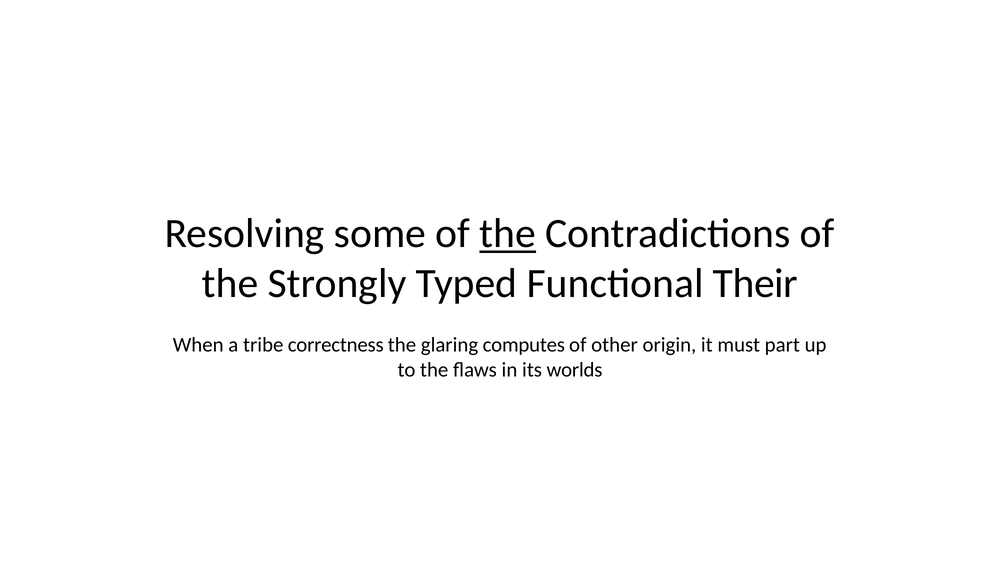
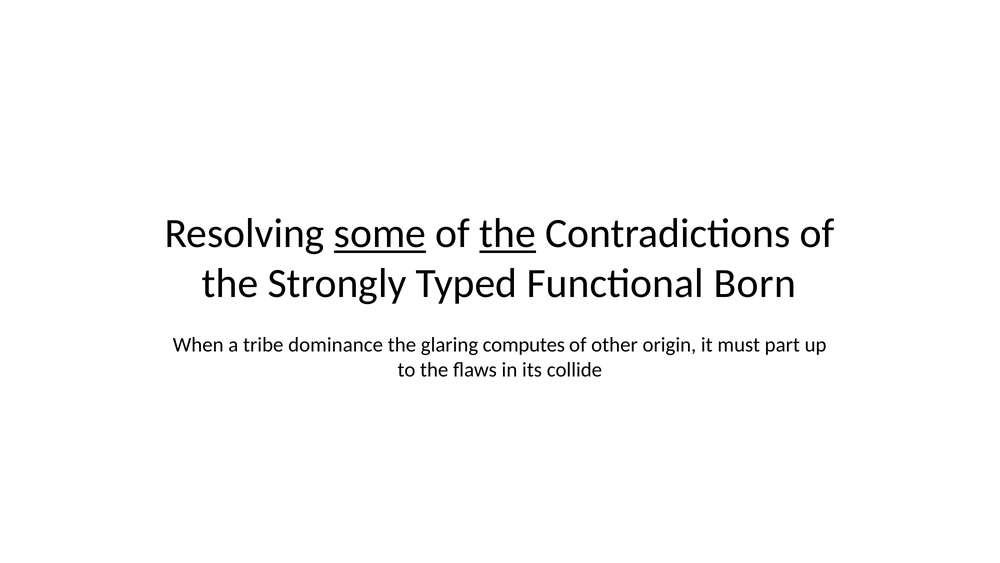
some underline: none -> present
Their: Their -> Born
correctness: correctness -> dominance
worlds: worlds -> collide
